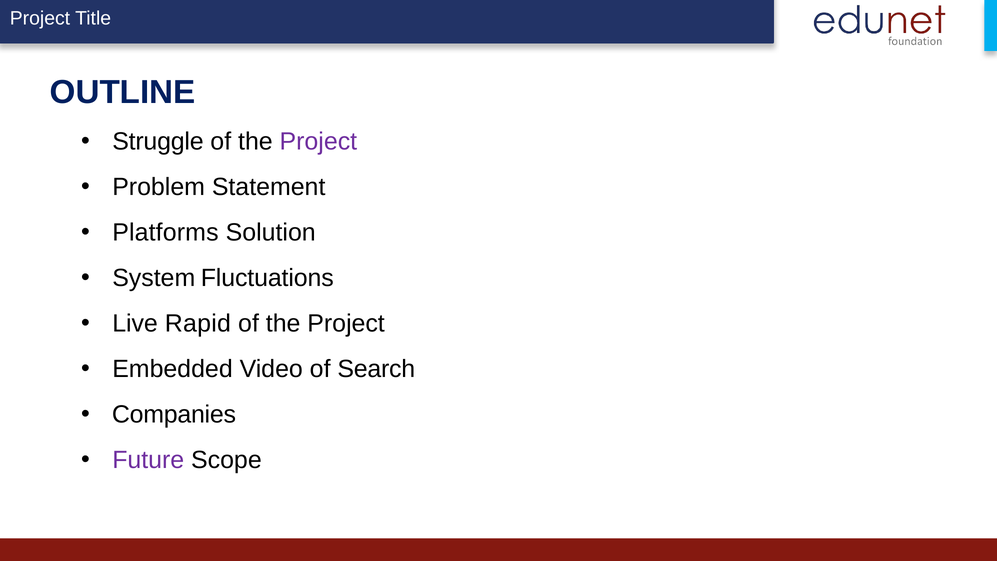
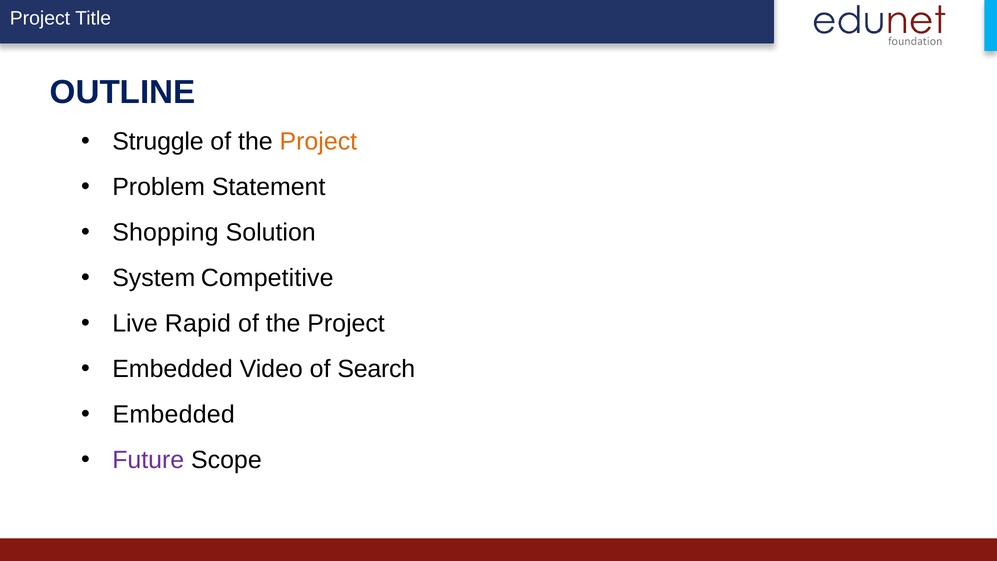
Project at (318, 142) colour: purple -> orange
Platforms: Platforms -> Shopping
Fluctuations: Fluctuations -> Competitive
Companies at (174, 415): Companies -> Embedded
